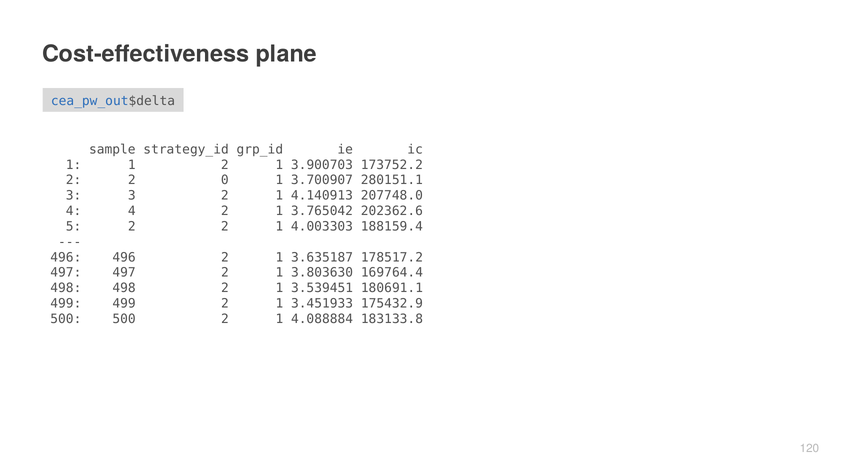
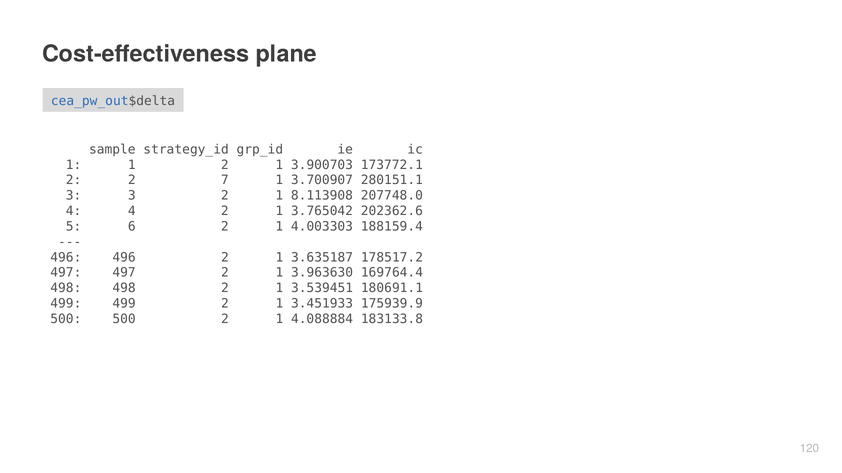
173752.2: 173752.2 -> 173772.1
0: 0 -> 7
4.140913: 4.140913 -> 8.113908
5 2: 2 -> 6
3.803630: 3.803630 -> 3.963630
175432.9: 175432.9 -> 175939.9
